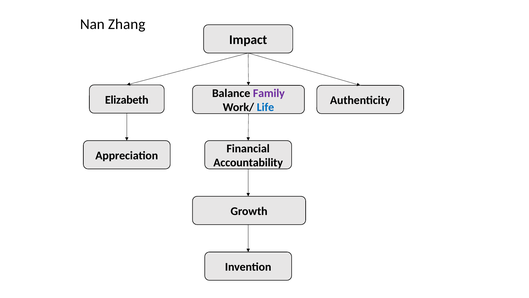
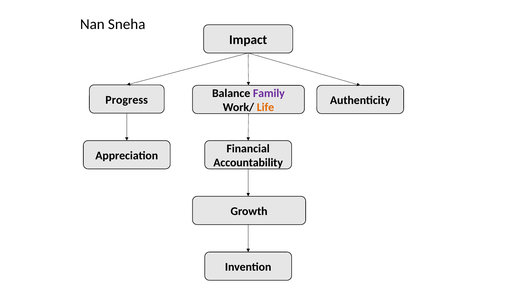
Zhang: Zhang -> Sneha
Elizabeth: Elizabeth -> Progress
Life colour: blue -> orange
